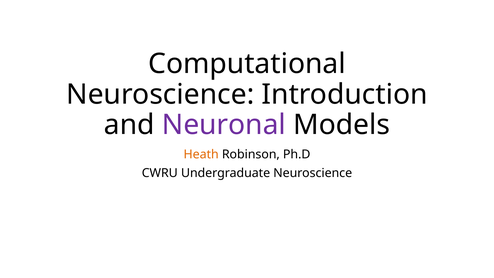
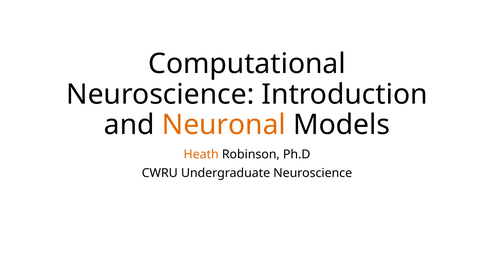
Neuronal colour: purple -> orange
